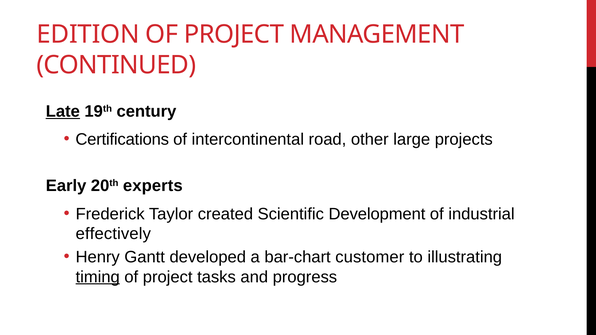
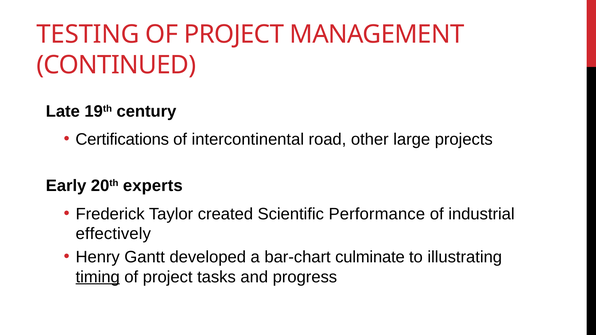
EDITION: EDITION -> TESTING
Late underline: present -> none
Development: Development -> Performance
customer: customer -> culminate
